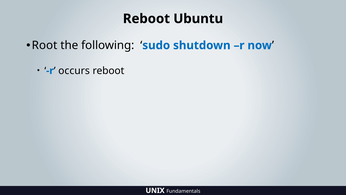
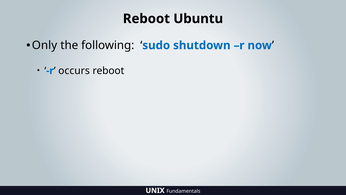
Root: Root -> Only
